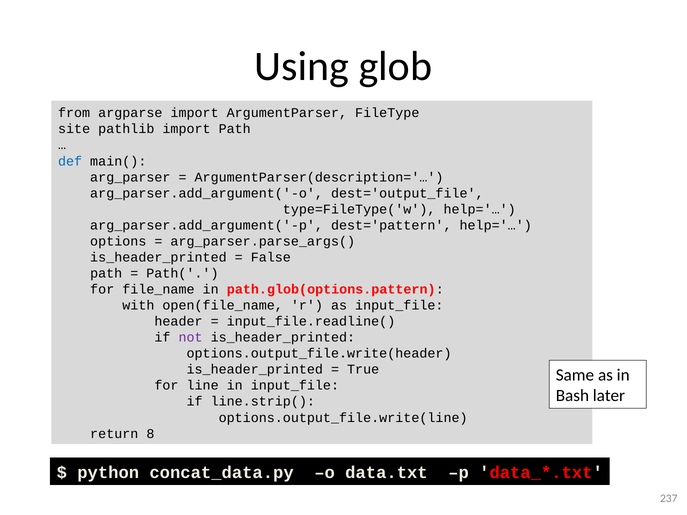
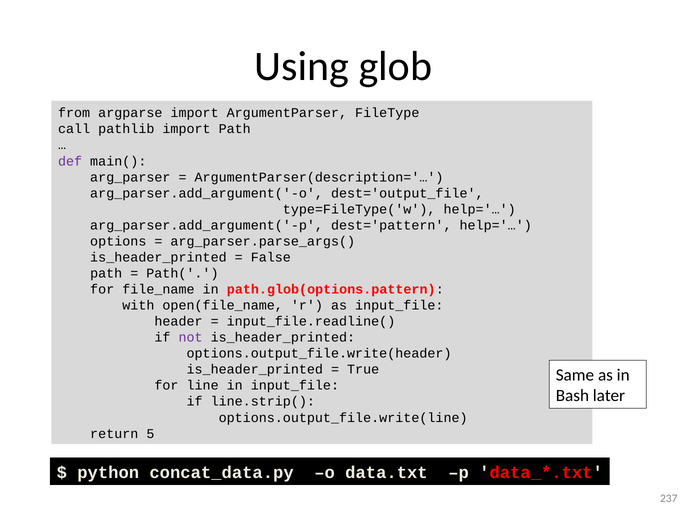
site: site -> call
def colour: blue -> purple
8: 8 -> 5
